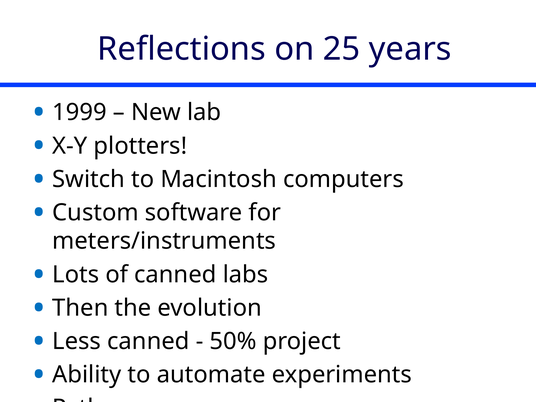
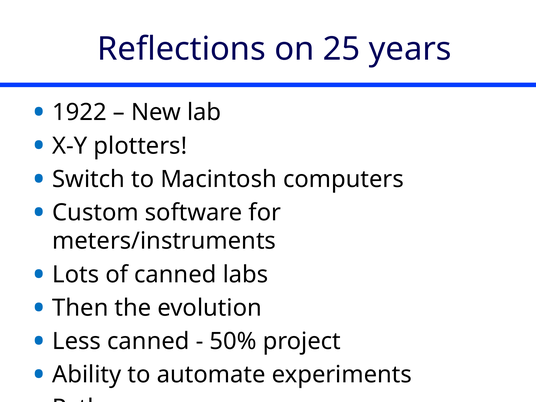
1999: 1999 -> 1922
